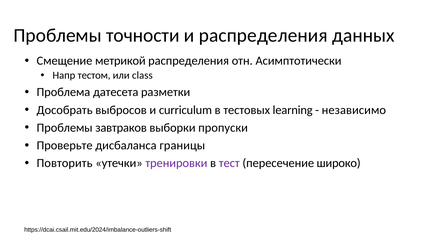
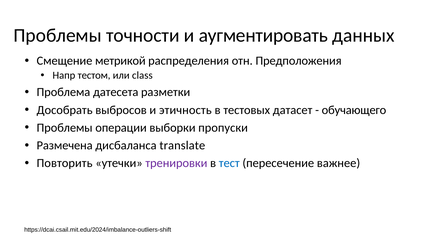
и распределения: распределения -> аугментировать
Асимптотически: Асимптотически -> Предположения
curriculum: curriculum -> этичность
learning: learning -> датасет
независимо: независимо -> обучающего
завтраков: завтраков -> операции
Проверьте: Проверьте -> Размечена
границы: границы -> translate
тест colour: purple -> blue
широко: широко -> важнее
